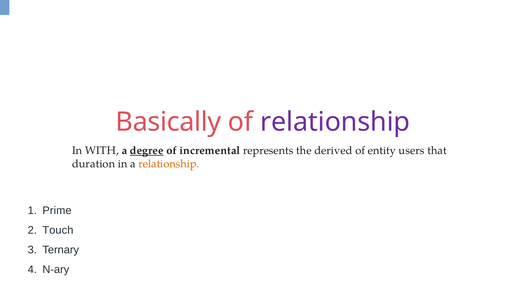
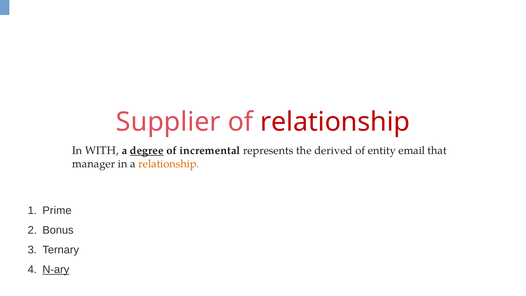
Basically: Basically -> Supplier
relationship at (335, 122) colour: purple -> red
users: users -> email
duration: duration -> manager
Touch: Touch -> Bonus
N-ary underline: none -> present
